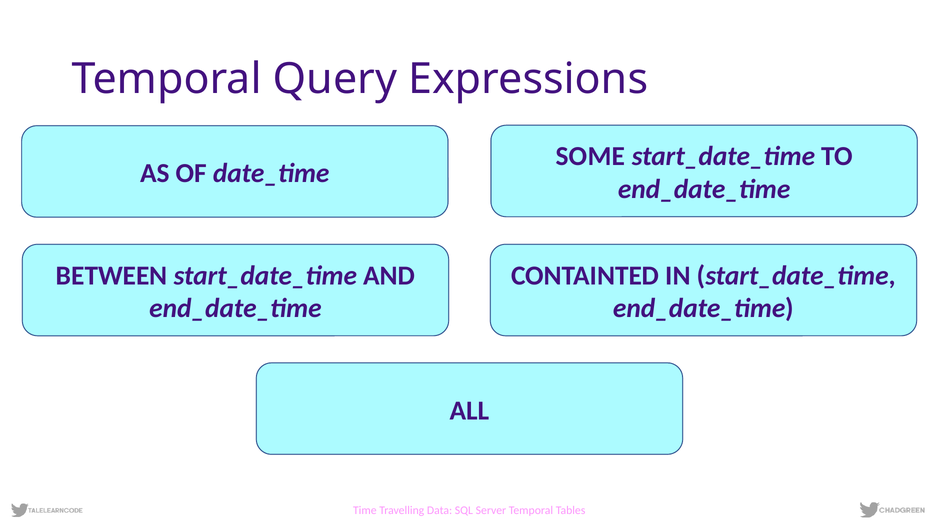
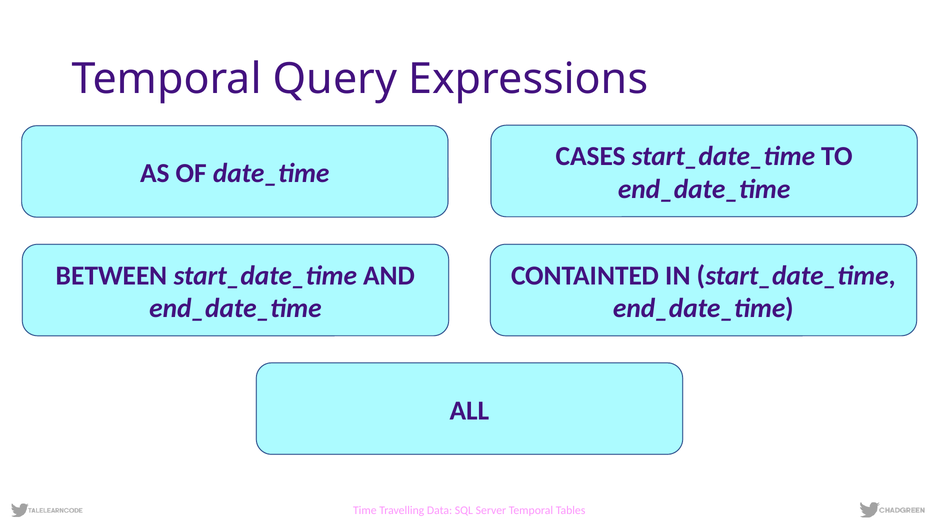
SOME: SOME -> CASES
